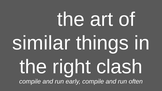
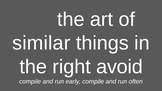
clash: clash -> avoid
